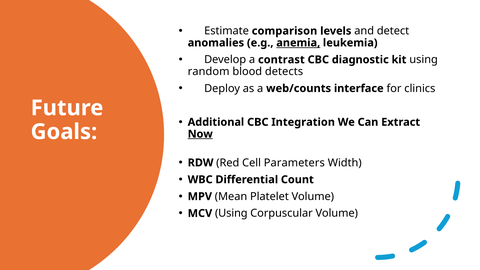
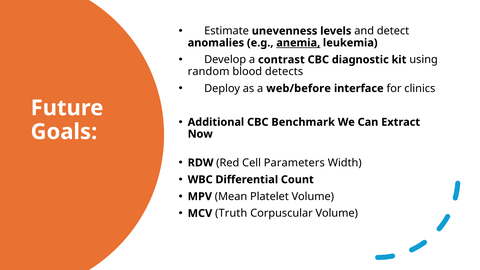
comparison: comparison -> unevenness
web/counts: web/counts -> web/before
Integration: Integration -> Benchmark
Now underline: present -> none
MCV Using: Using -> Truth
